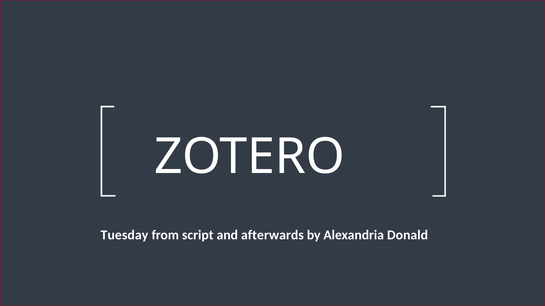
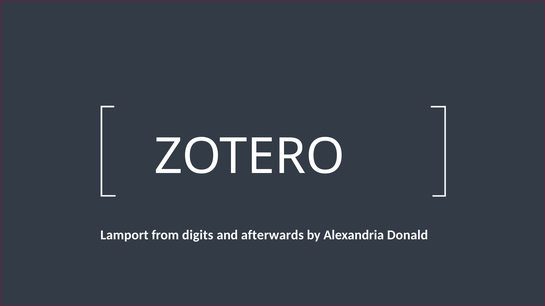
Tuesday: Tuesday -> Lamport
script: script -> digits
